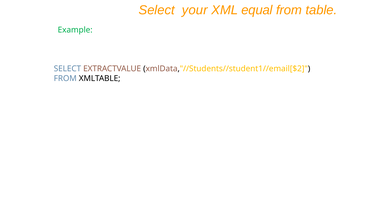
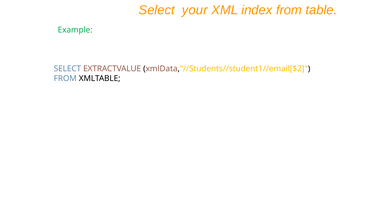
equal: equal -> index
